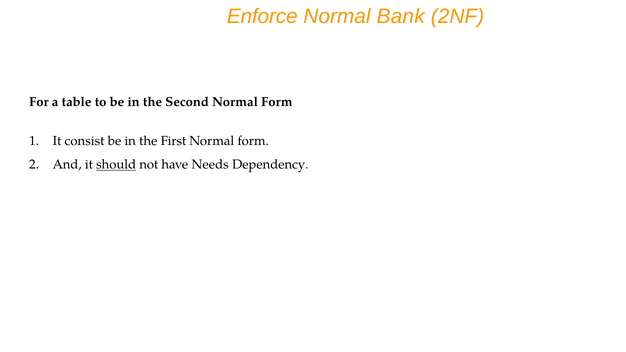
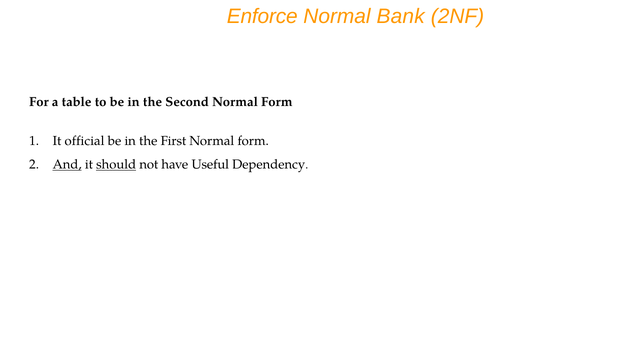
consist: consist -> official
And underline: none -> present
Needs: Needs -> Useful
